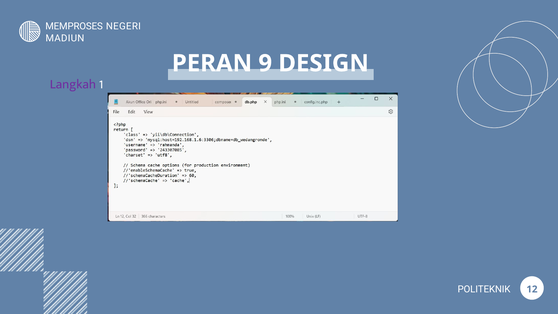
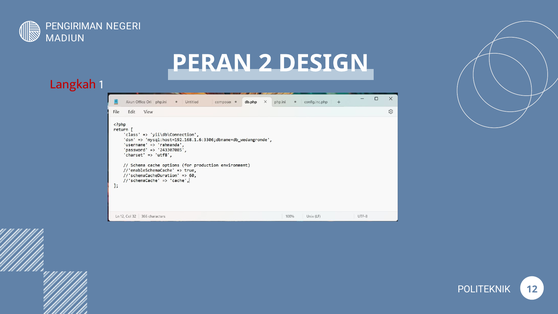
MEMPROSES: MEMPROSES -> PENGIRIMAN
9: 9 -> 2
Langkah colour: purple -> red
